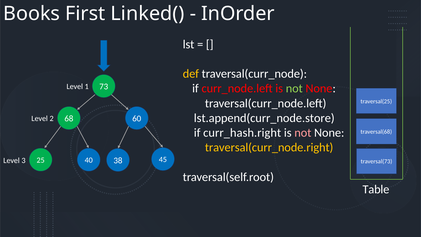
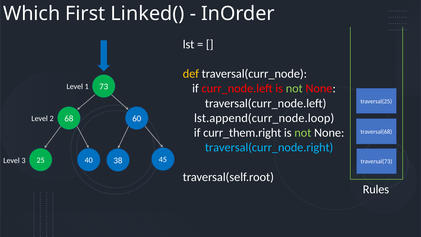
Books: Books -> Which
lst.append(curr_node.store: lst.append(curr_node.store -> lst.append(curr_node.loop
curr_hash.right: curr_hash.right -> curr_them.right
not at (303, 133) colour: pink -> light green
traversal(curr_node.right colour: yellow -> light blue
Table: Table -> Rules
